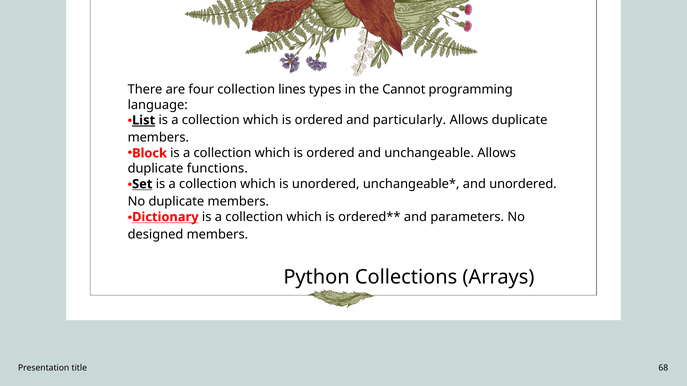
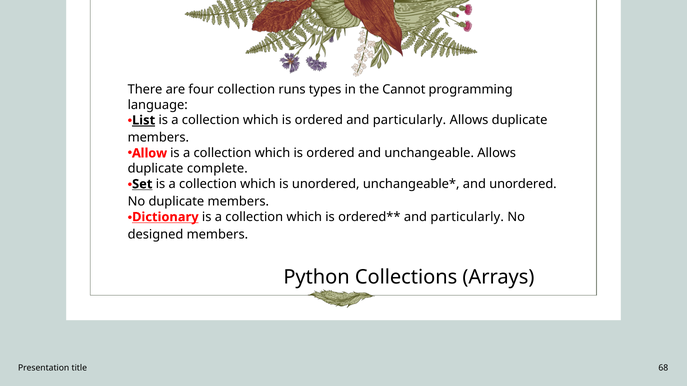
lines: lines -> runs
Block: Block -> Allow
functions: functions -> complete
parameters at (467, 217): parameters -> particularly
